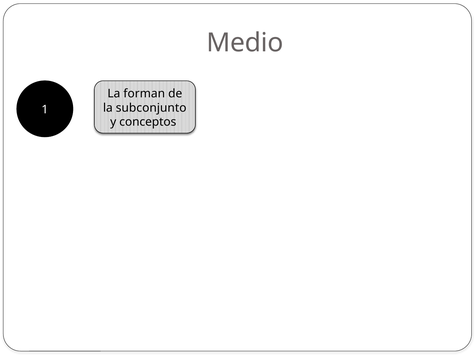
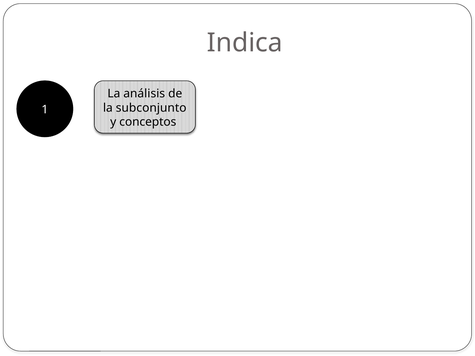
Medio: Medio -> Indica
forman: forman -> análisis
